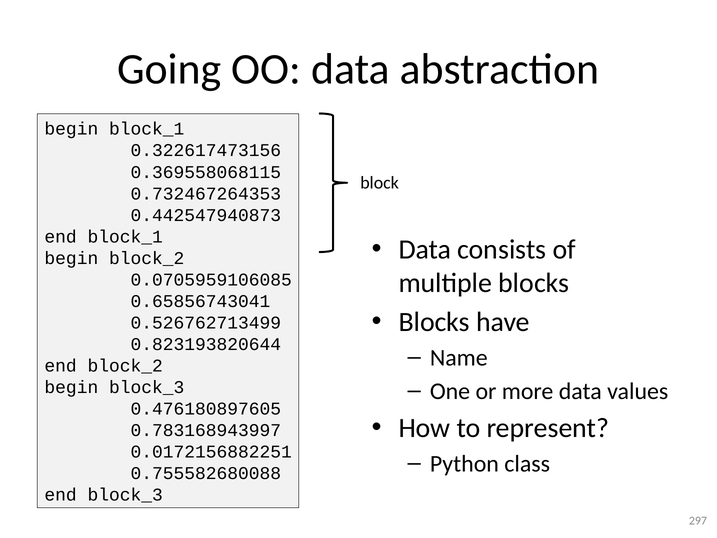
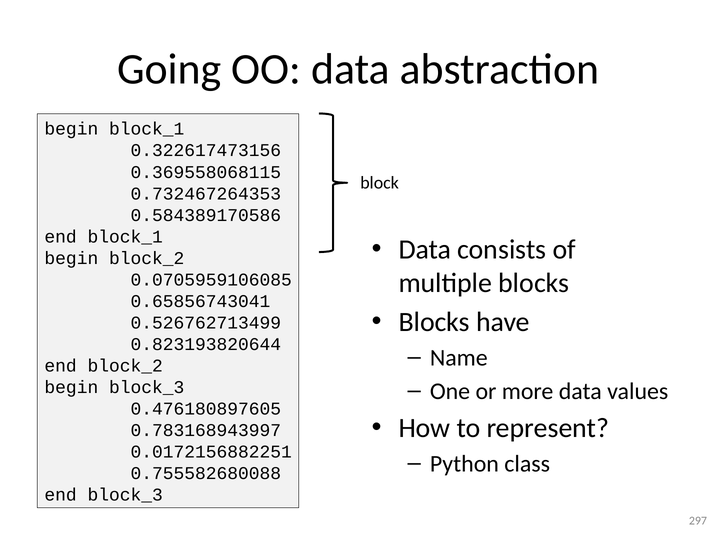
0.442547940873: 0.442547940873 -> 0.584389170586
